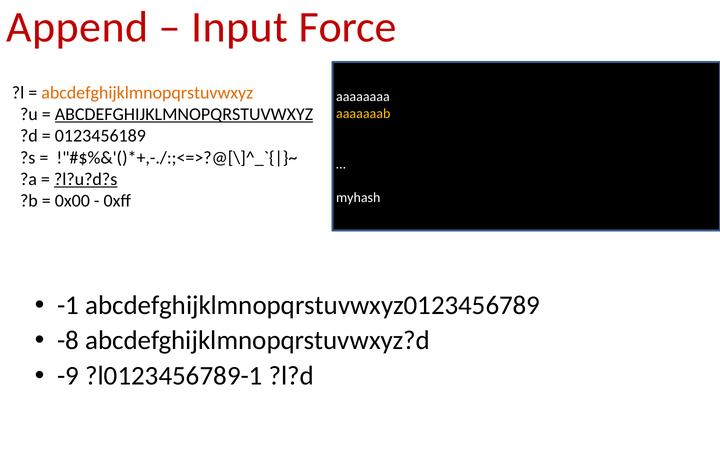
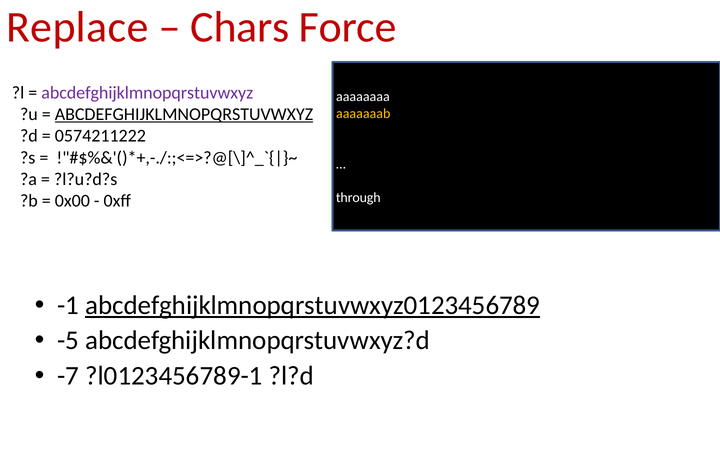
Append: Append -> Replace
Input: Input -> Chars
abcdefghijklmnopqrstuvwxyz at (147, 93) colour: orange -> purple
0123456189: 0123456189 -> 0574211222
?l?u?d?s underline: present -> none
myhash: myhash -> through
abcdefghijklmnopqrstuvwxyz0123456789 underline: none -> present
-8: -8 -> -5
-9: -9 -> -7
